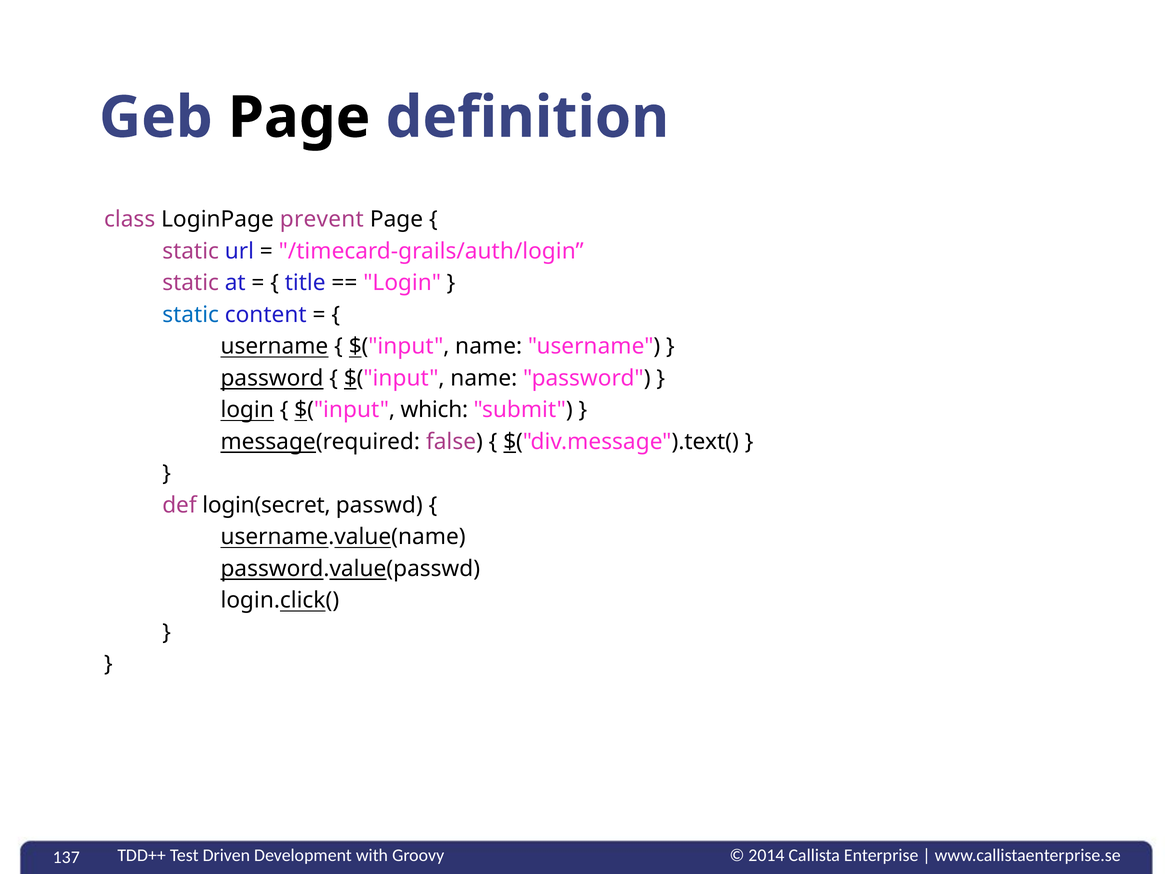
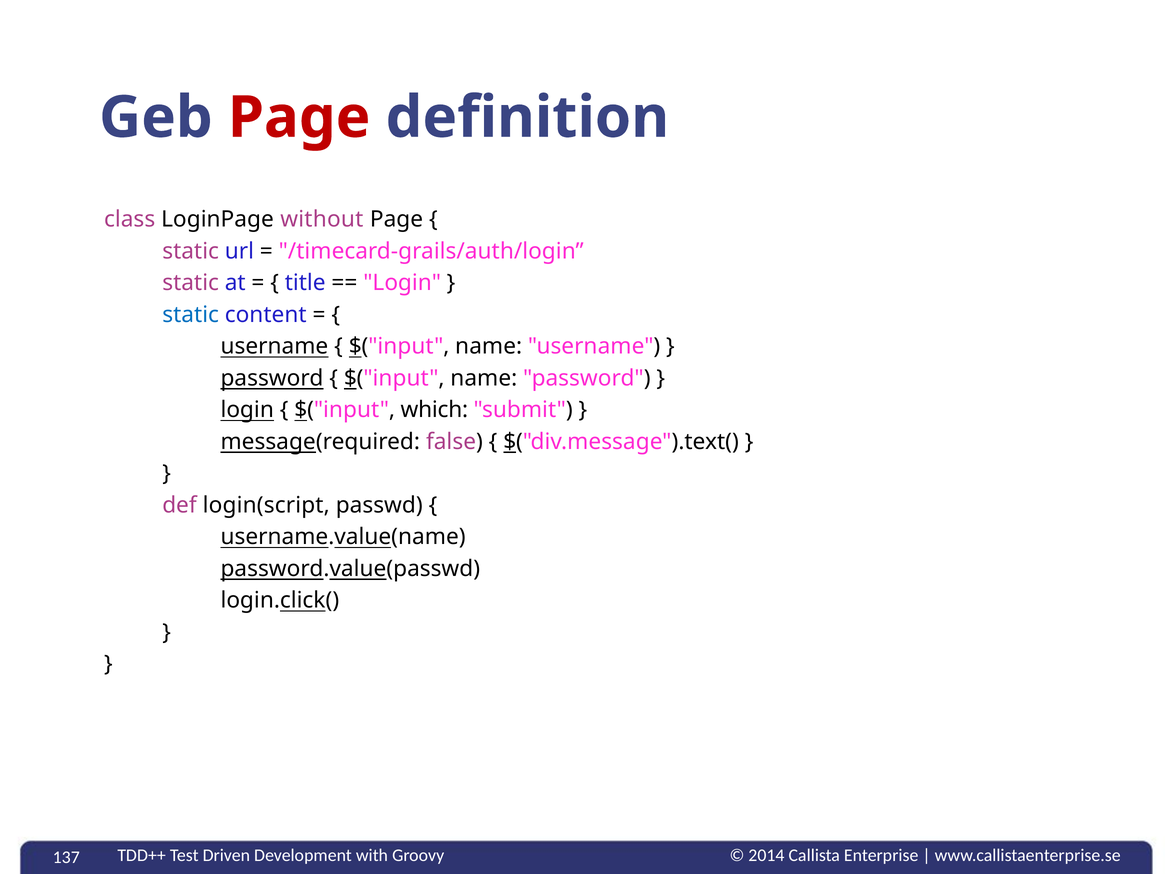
Page at (299, 118) colour: black -> red
prevent: prevent -> without
login(secret: login(secret -> login(script
